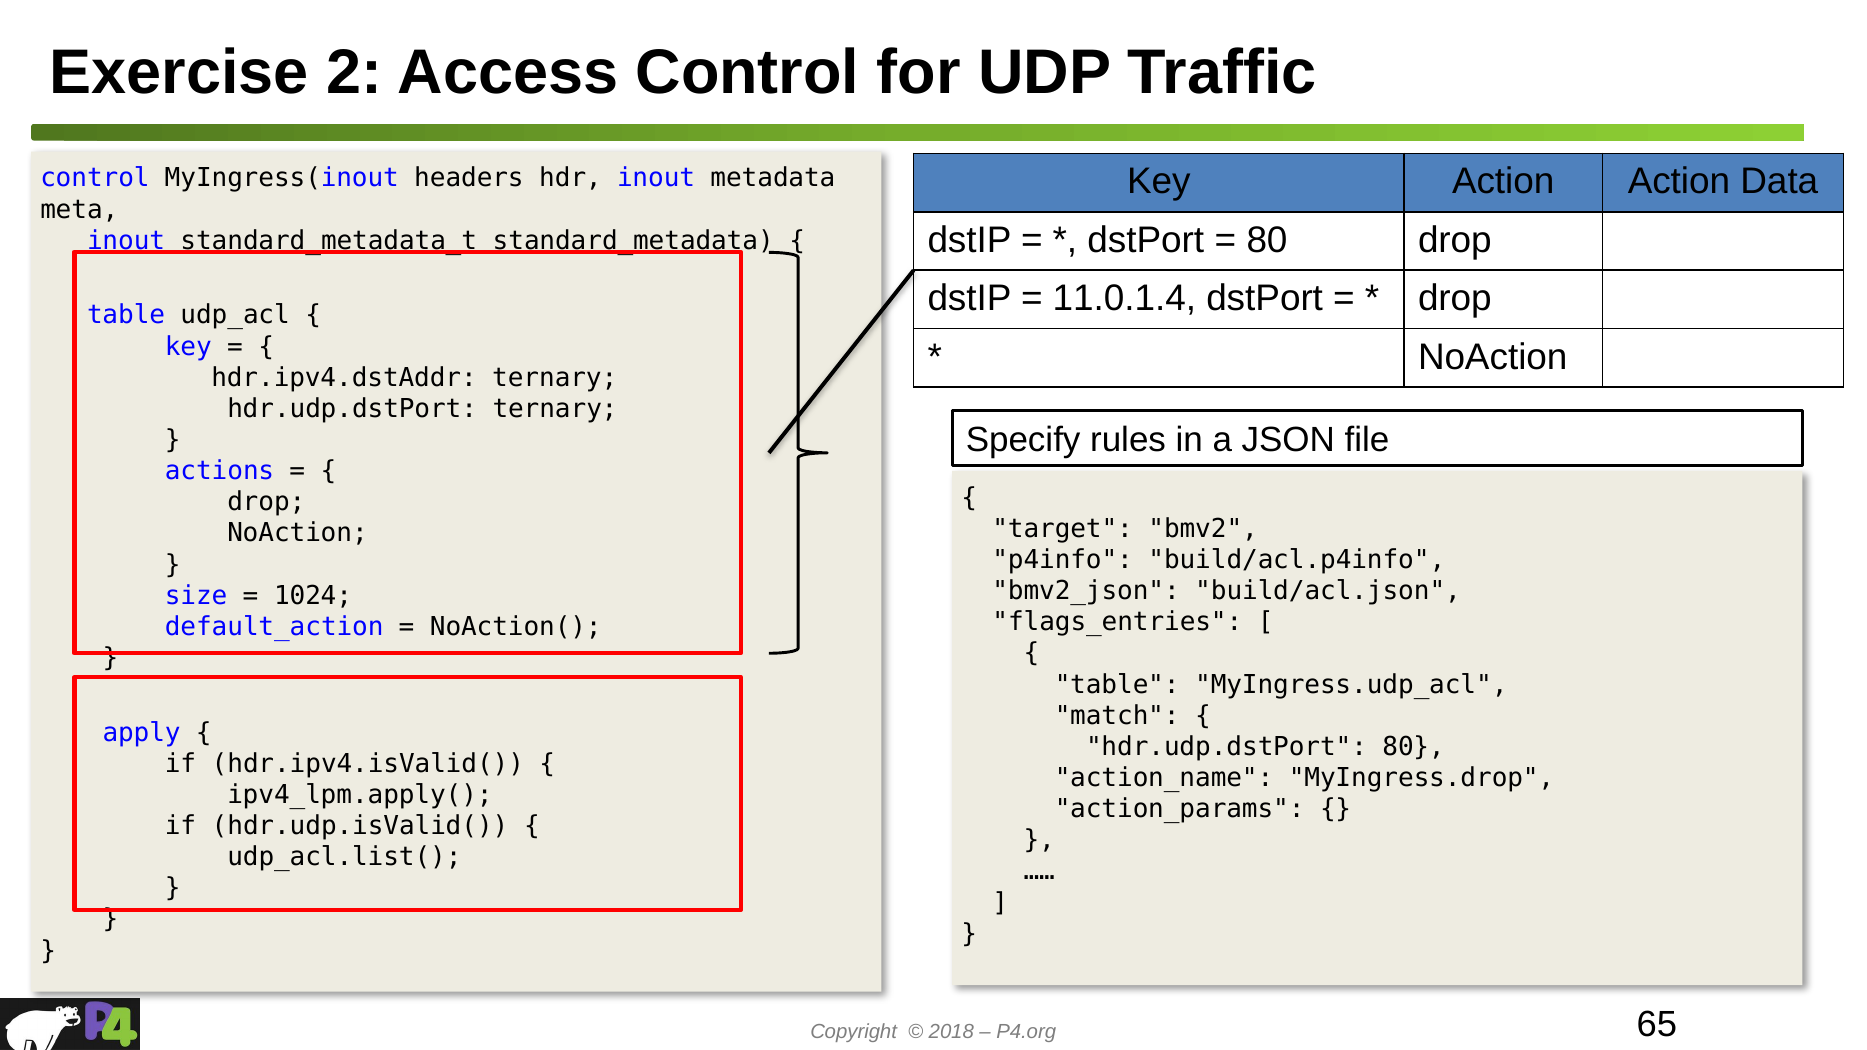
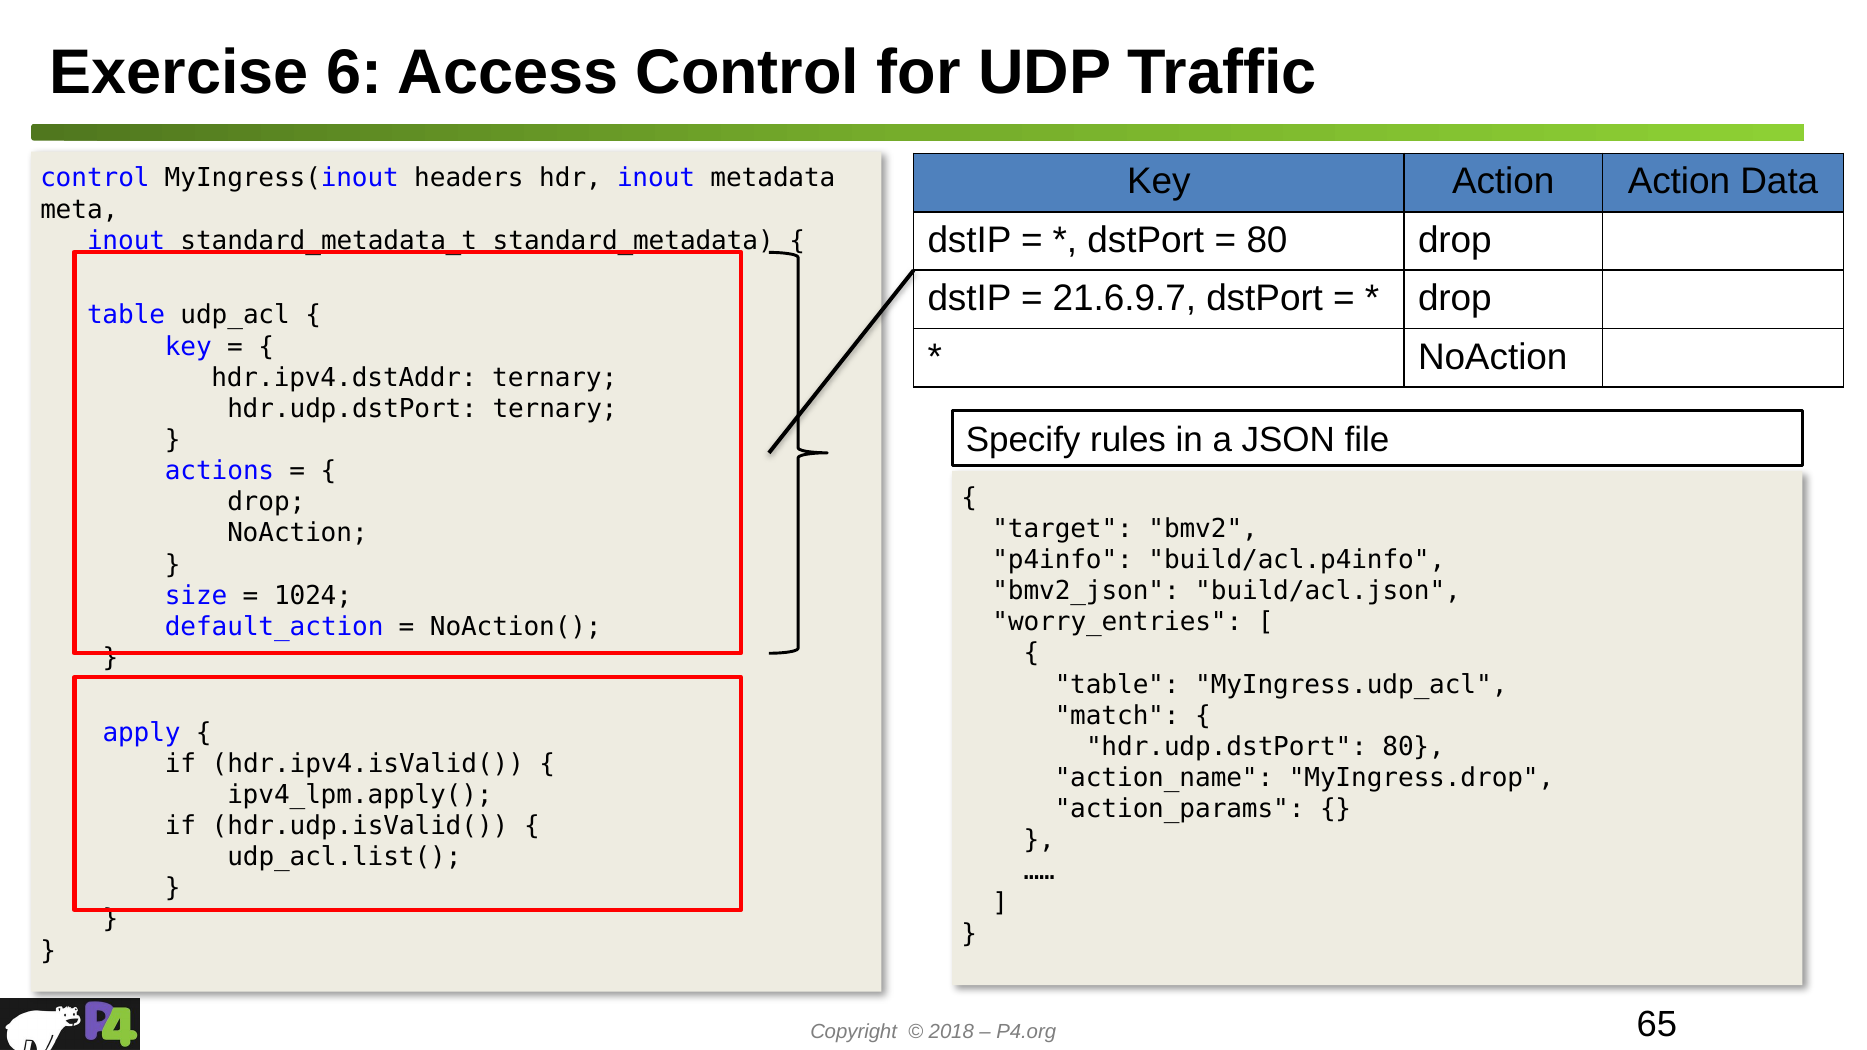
2: 2 -> 6
11.0.1.4: 11.0.1.4 -> 21.6.9.7
flags_entries: flags_entries -> worry_entries
